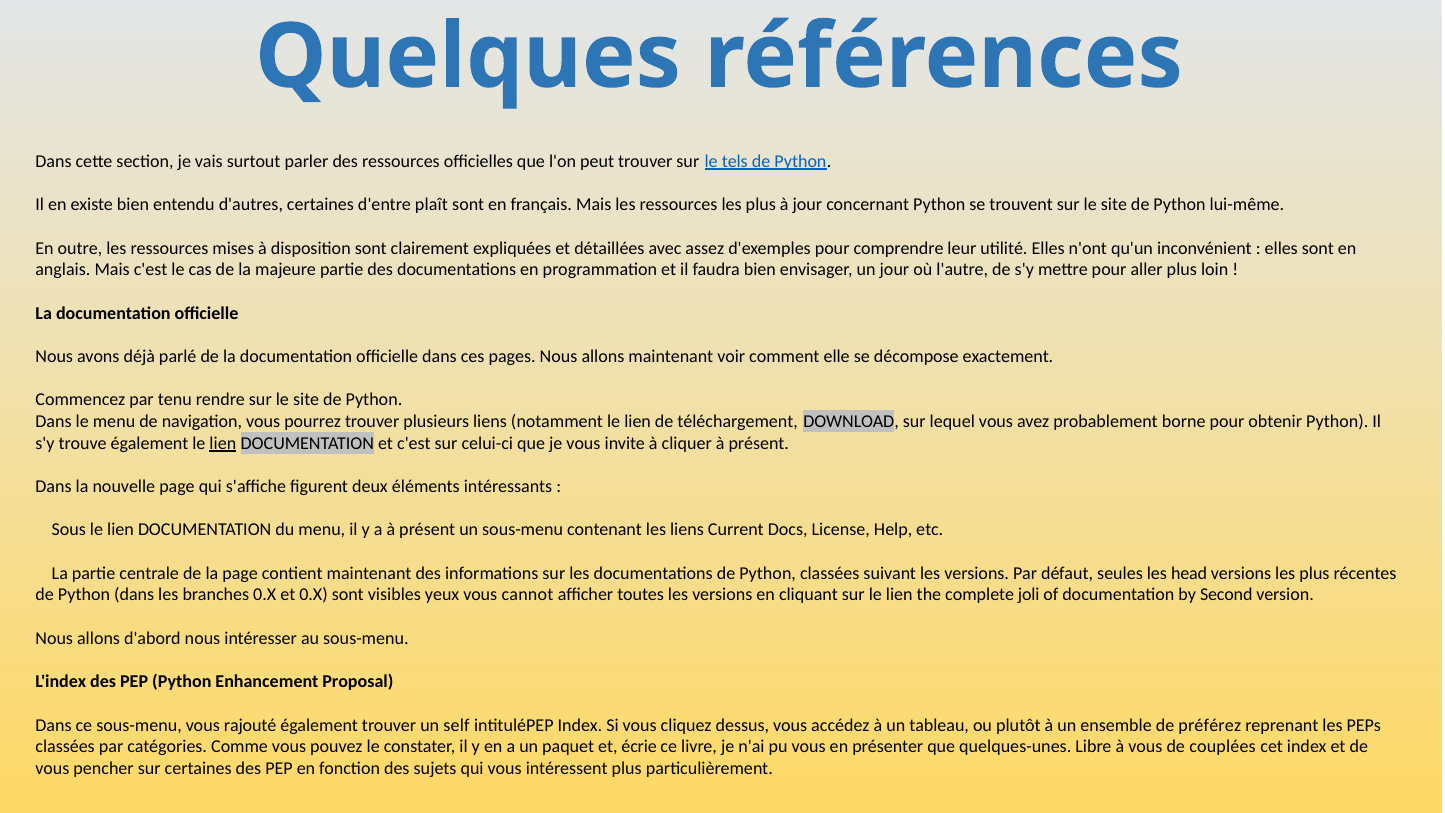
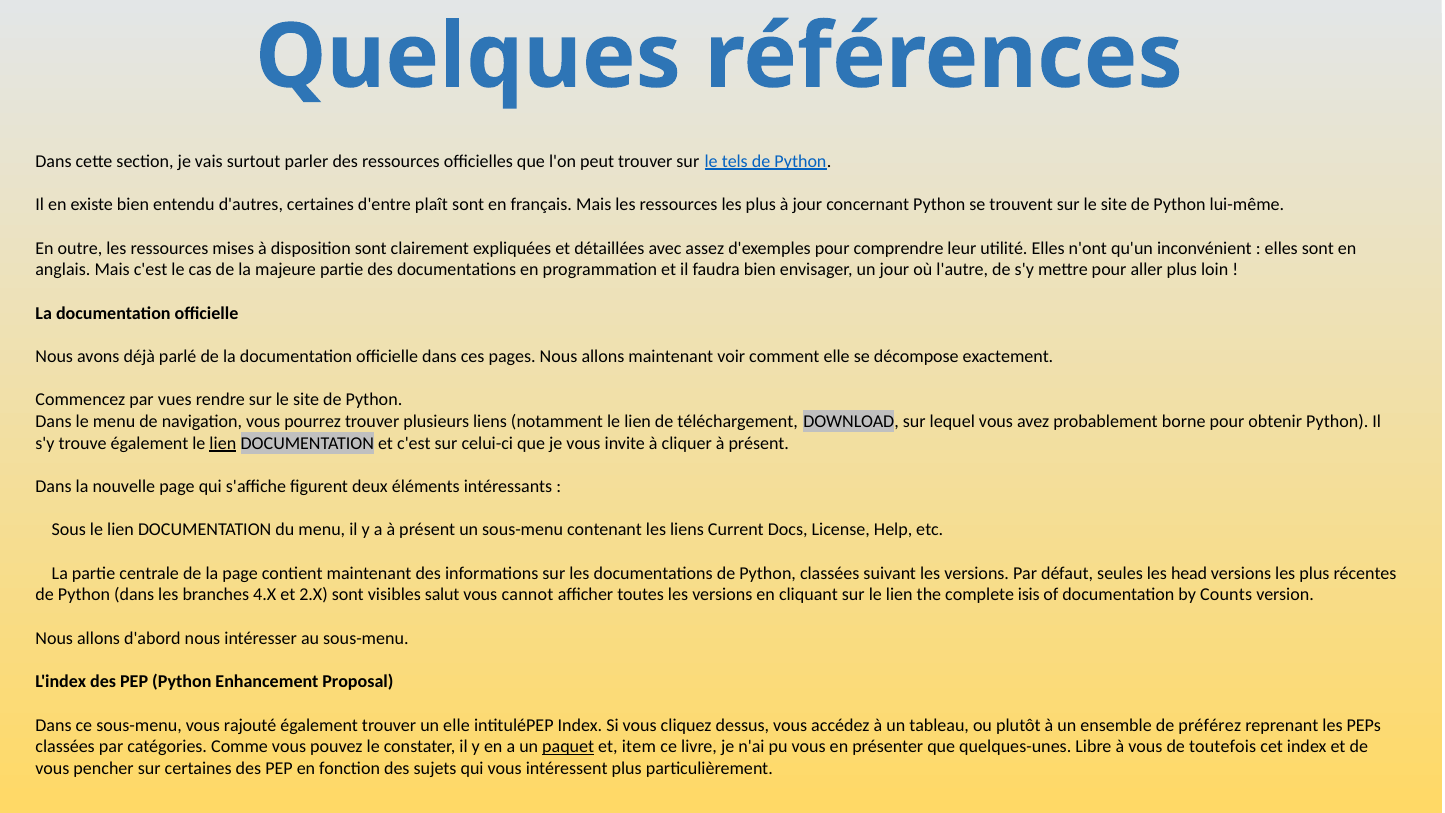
tenu: tenu -> vues
branches 0.X: 0.X -> 4.X
et 0.X: 0.X -> 2.X
yeux: yeux -> salut
joli: joli -> isis
Second: Second -> Counts
un self: self -> elle
paquet underline: none -> present
écrie: écrie -> item
couplées: couplées -> toutefois
